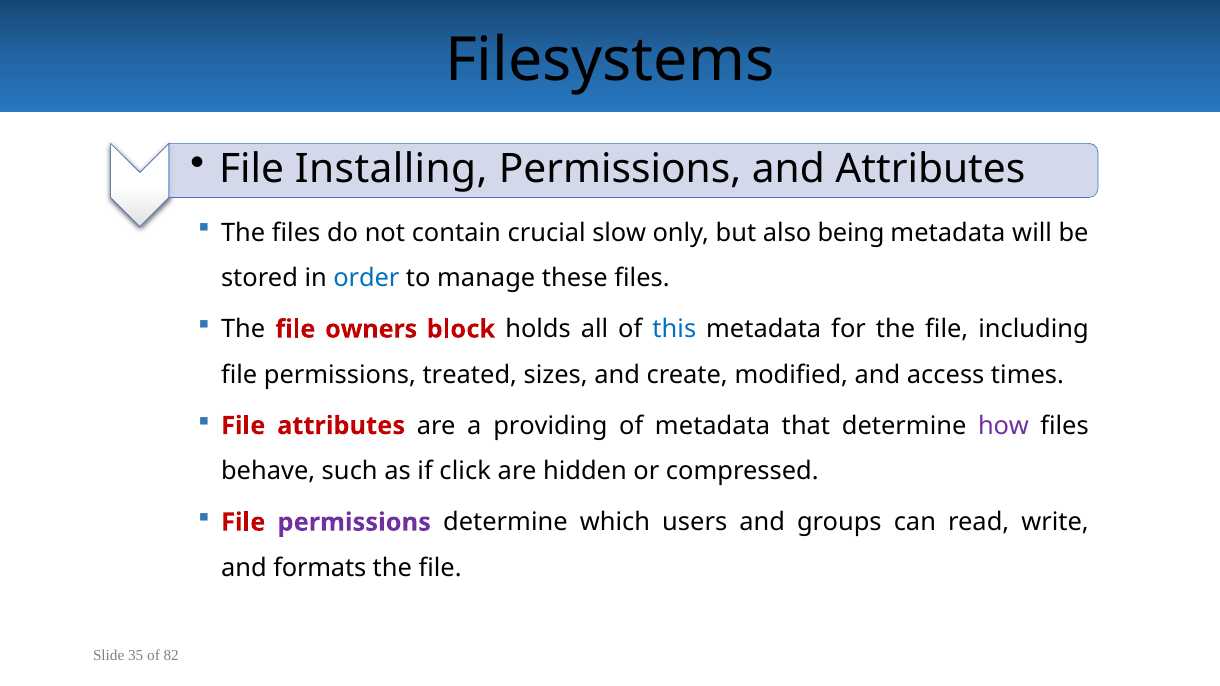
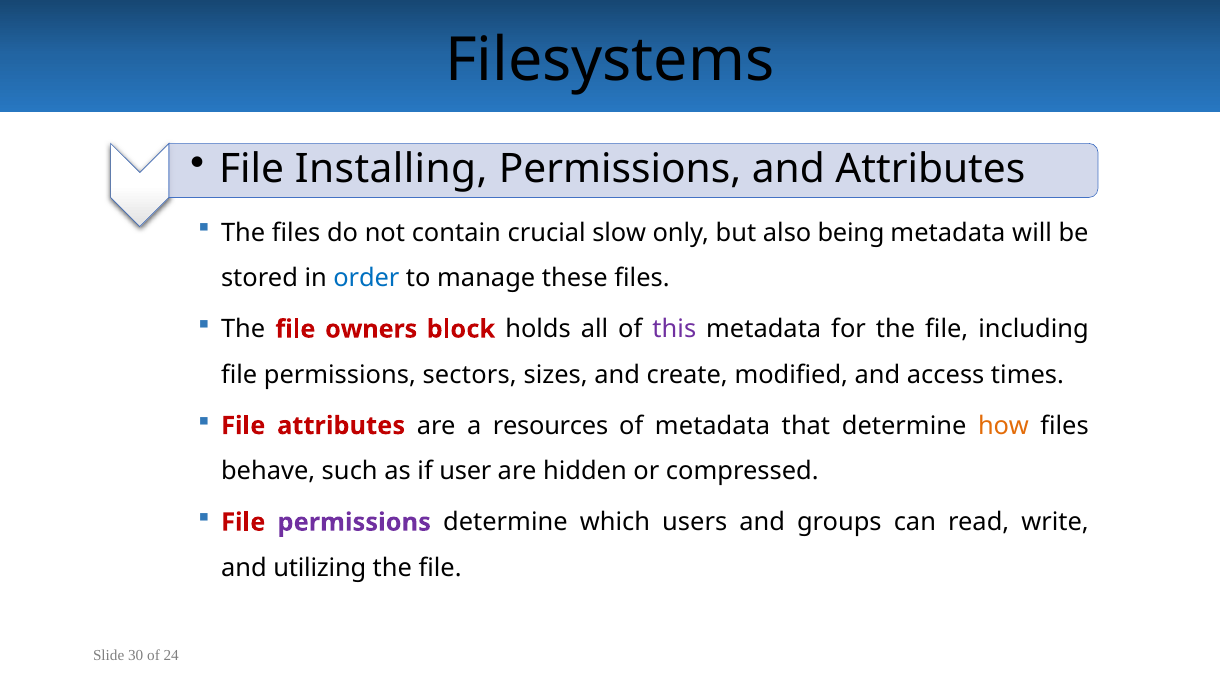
this colour: blue -> purple
treated: treated -> sectors
providing: providing -> resources
how colour: purple -> orange
click: click -> user
formats: formats -> utilizing
35: 35 -> 30
82: 82 -> 24
